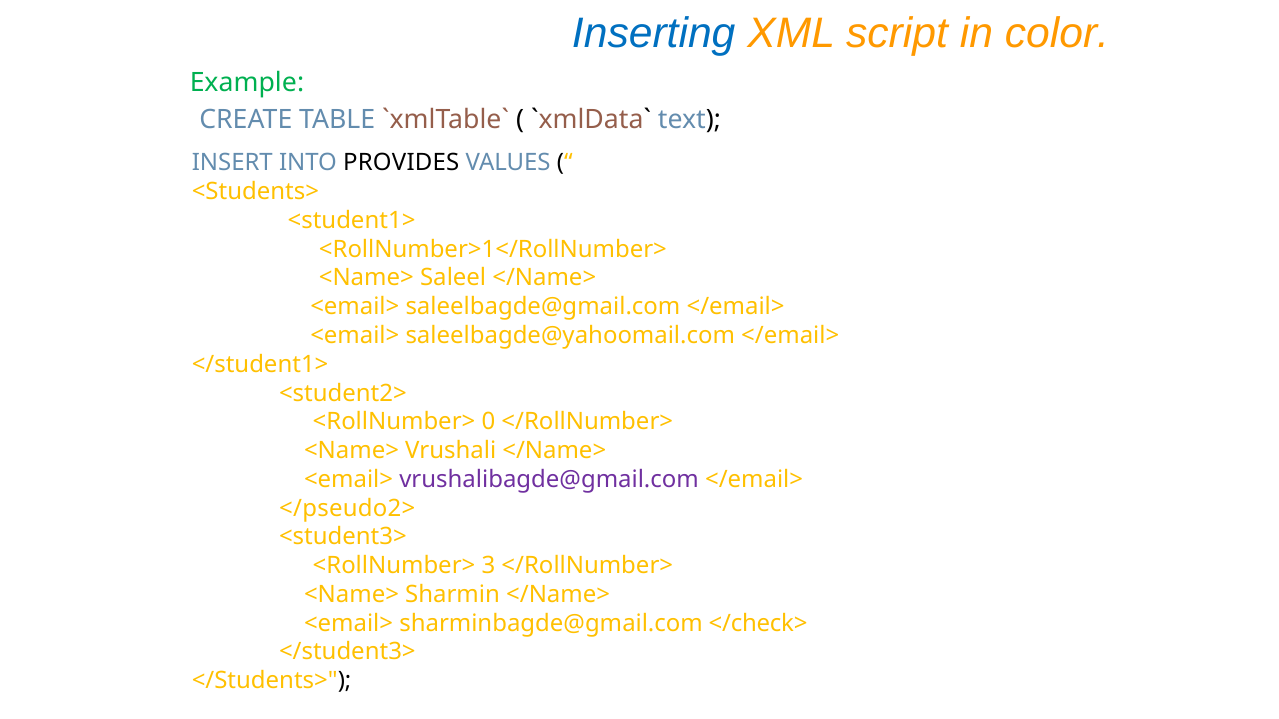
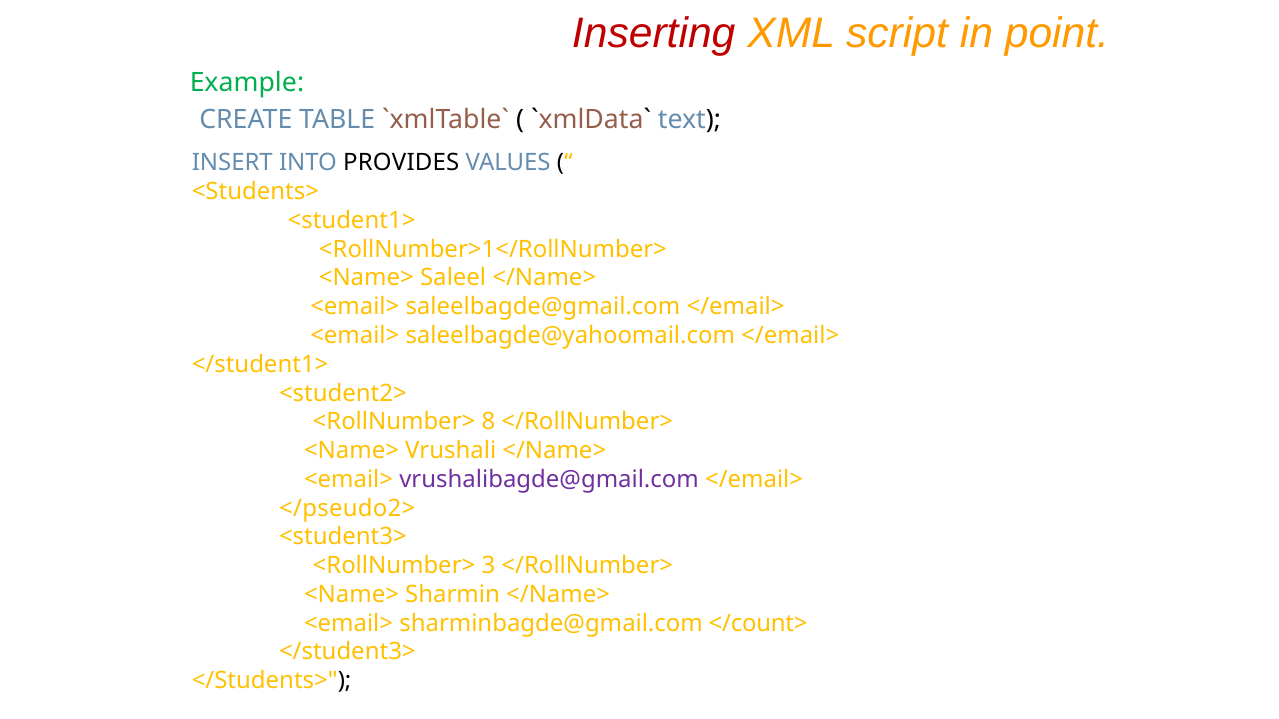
Inserting colour: blue -> red
color: color -> point
0: 0 -> 8
</check>: </check> -> </count>
